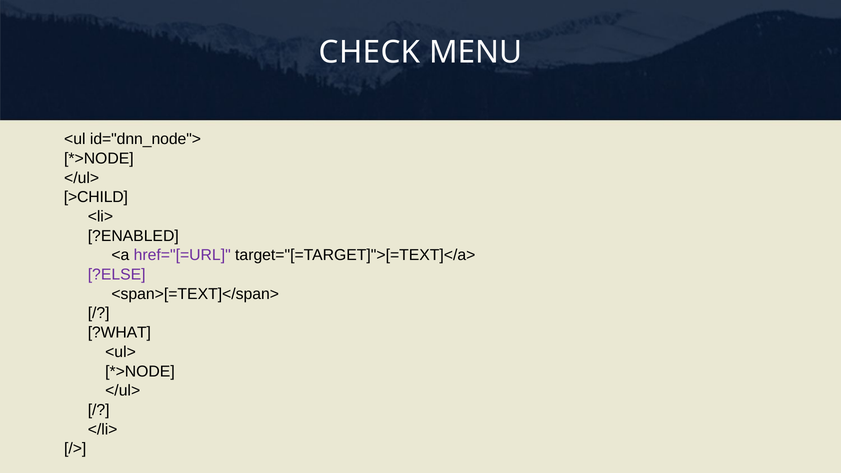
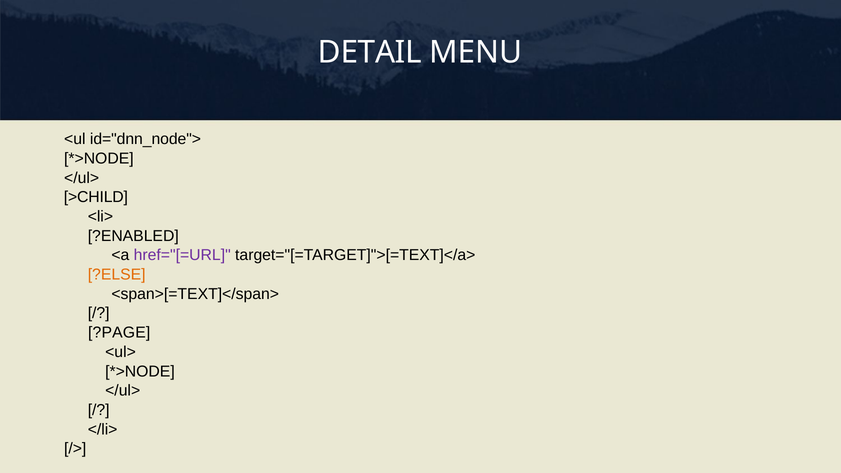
CHECK: CHECK -> DETAIL
?ELSE colour: purple -> orange
?WHAT: ?WHAT -> ?PAGE
